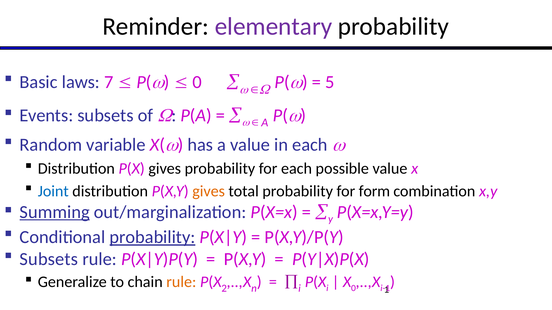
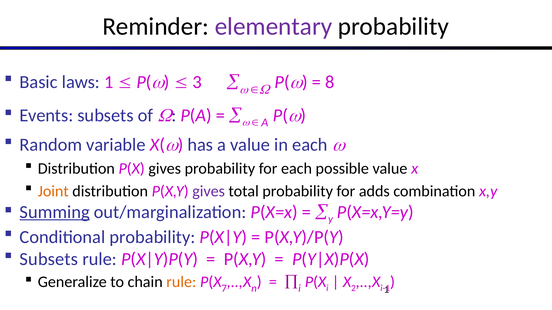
laws 7: 7 -> 1
0 at (197, 82): 0 -> 3
5: 5 -> 8
Joint colour: blue -> orange
gives at (209, 191) colour: orange -> purple
form: form -> adds
probability at (152, 237) underline: present -> none
2: 2 -> 7
X 0: 0 -> 2
